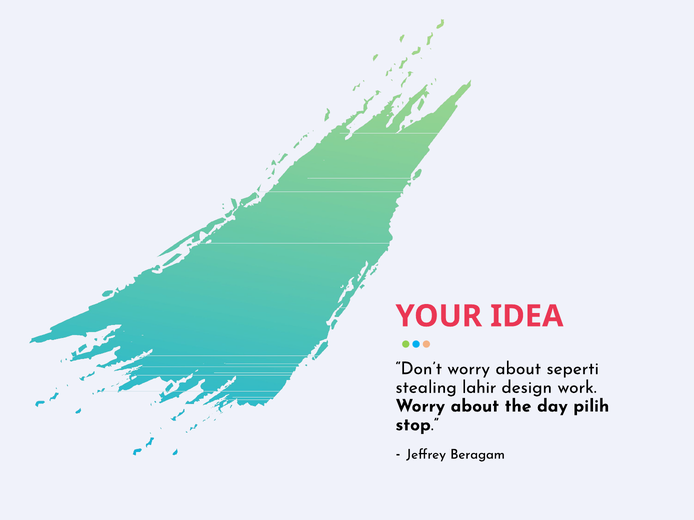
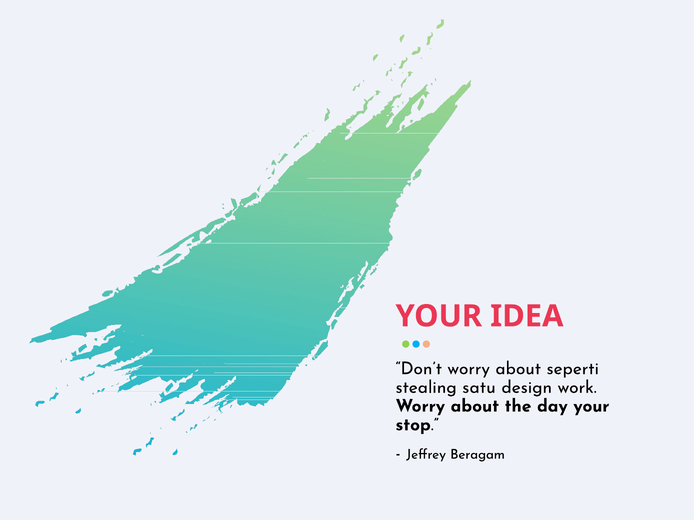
lahir: lahir -> satu
day pilih: pilih -> your
